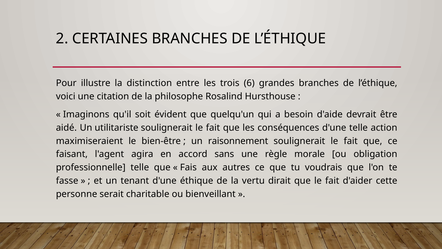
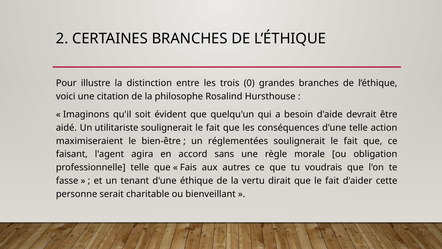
6: 6 -> 0
raisonnement: raisonnement -> réglementées
